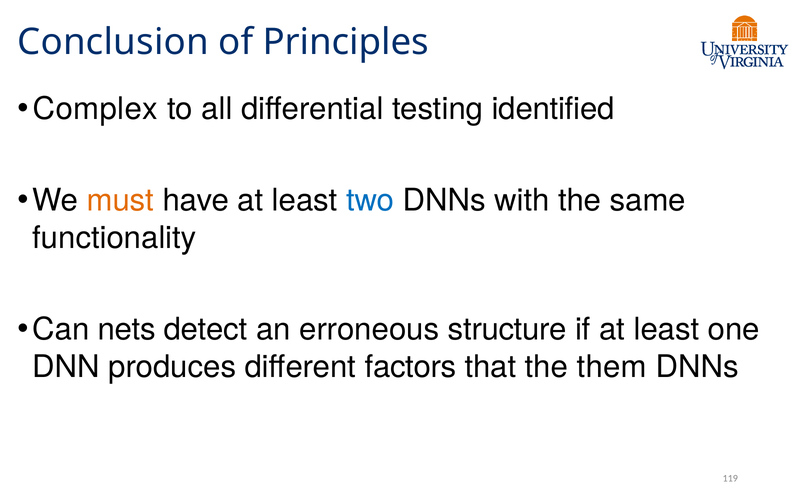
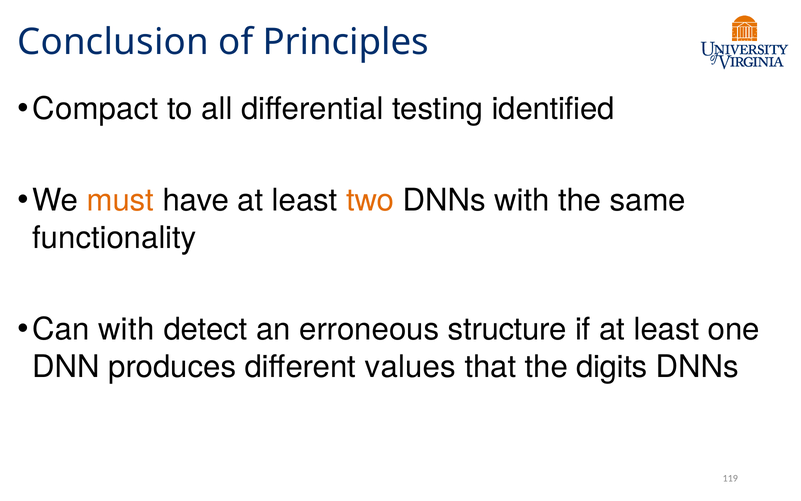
Complex: Complex -> Compact
two colour: blue -> orange
Can nets: nets -> with
factors: factors -> values
them: them -> digits
